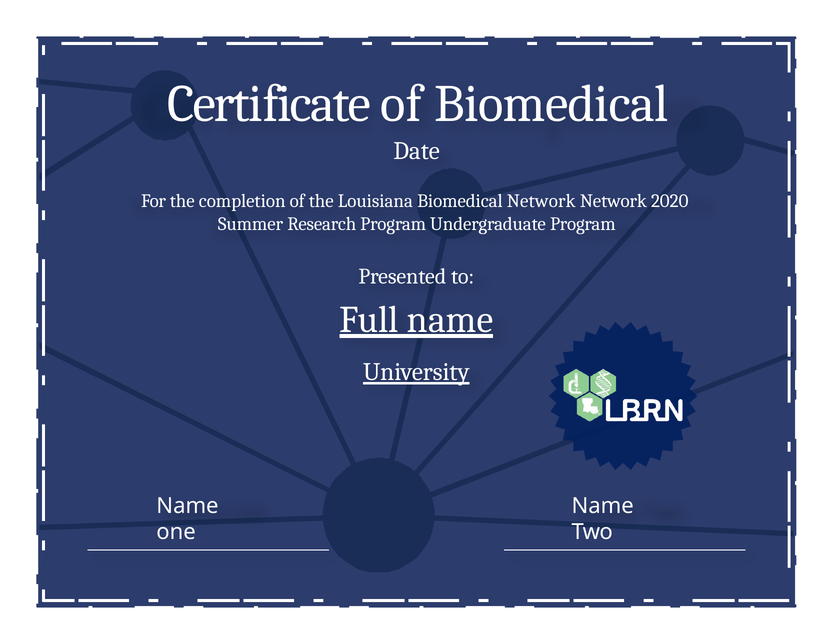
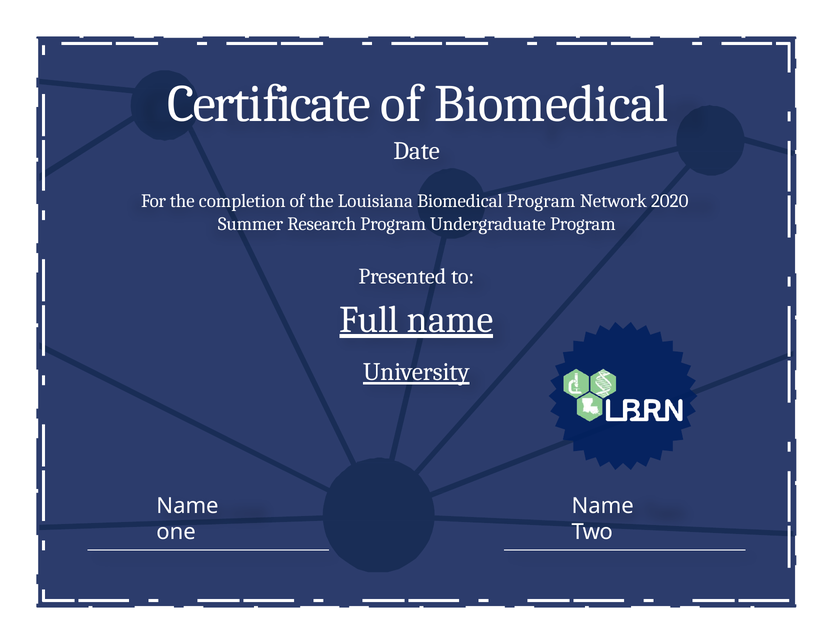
Biomedical Network: Network -> Program
